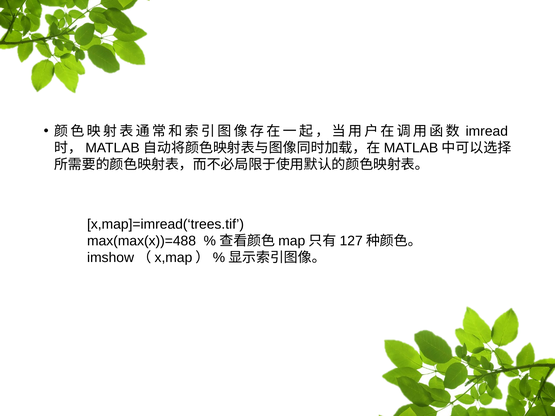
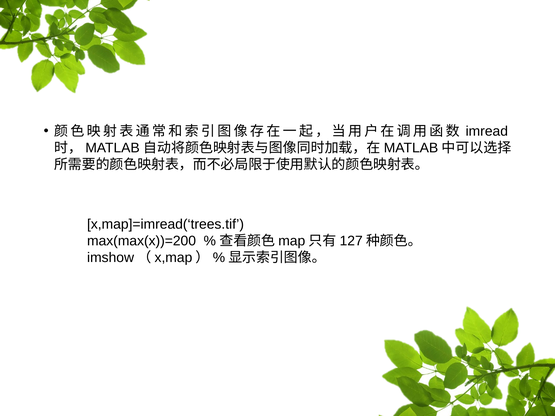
max(max(x))=488: max(max(x))=488 -> max(max(x))=200
